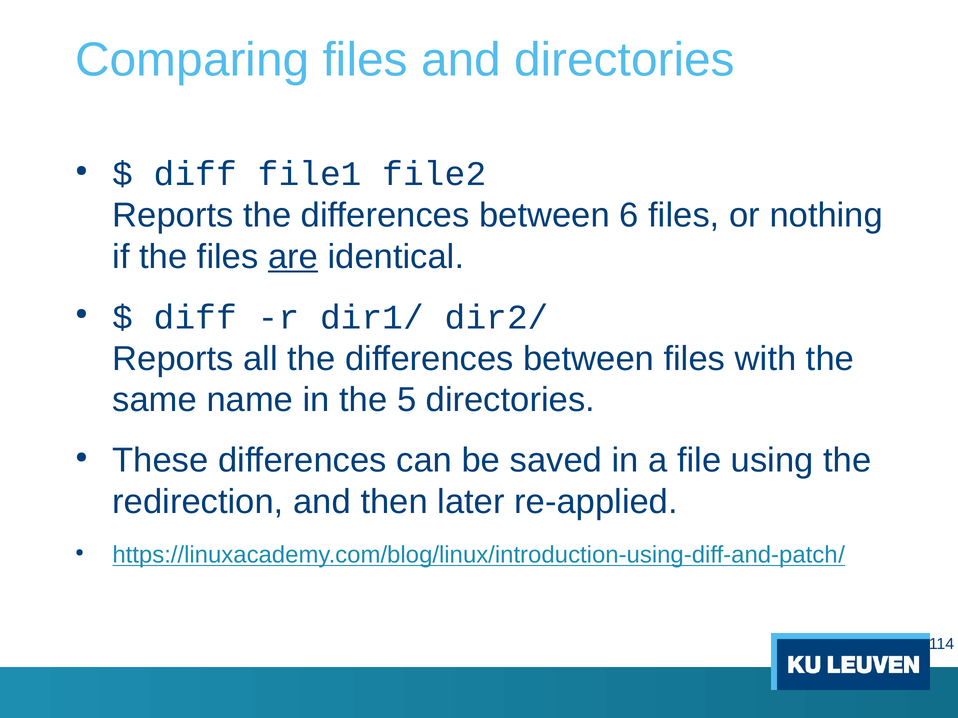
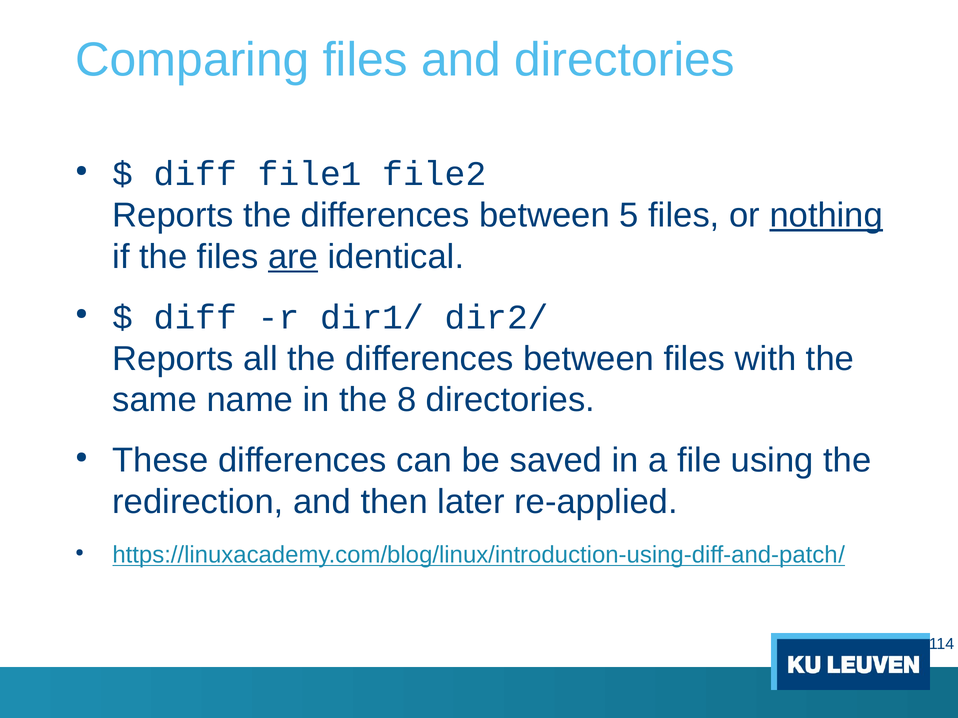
6: 6 -> 5
nothing underline: none -> present
5: 5 -> 8
